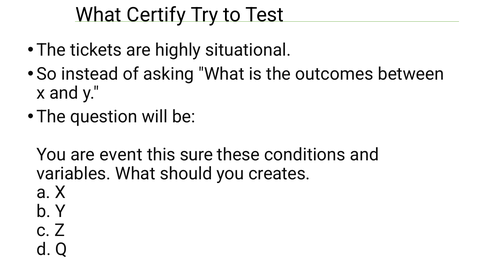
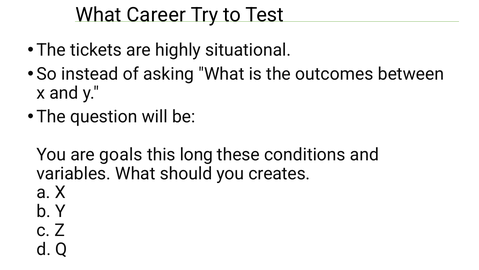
Certify: Certify -> Career
event: event -> goals
sure: sure -> long
